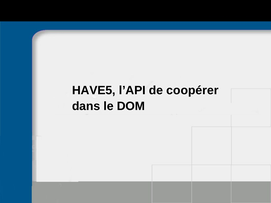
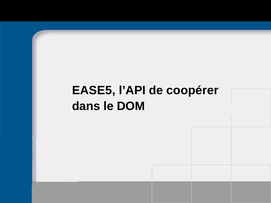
HAVE5: HAVE5 -> EASE5
